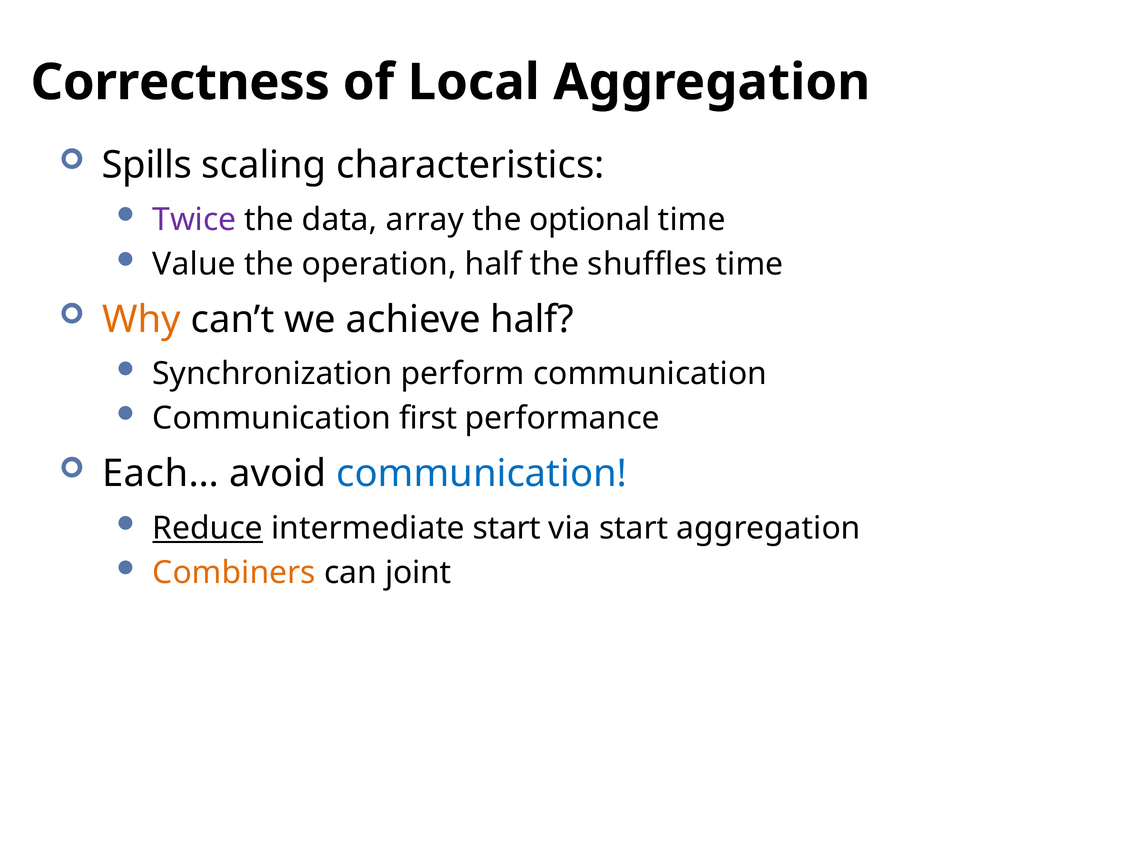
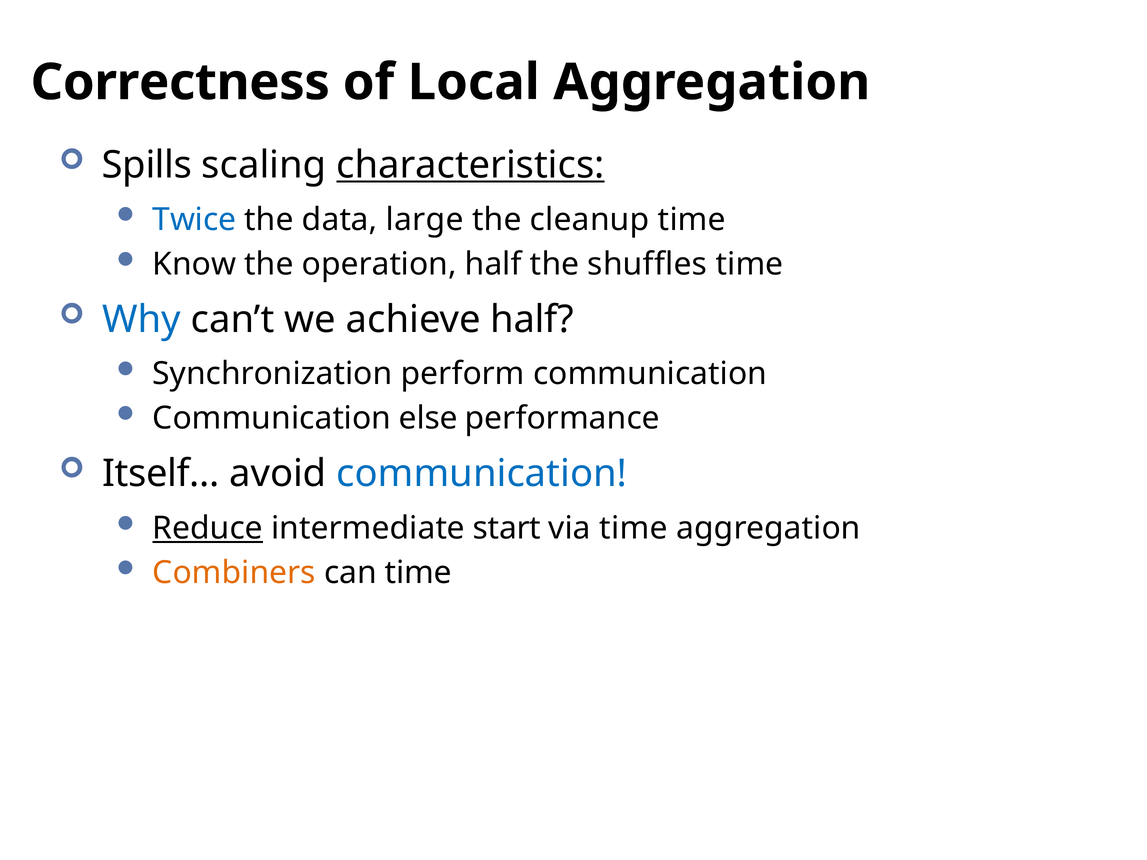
characteristics underline: none -> present
Twice colour: purple -> blue
array: array -> large
optional: optional -> cleanup
Value: Value -> Know
Why colour: orange -> blue
first: first -> else
Each…: Each… -> Itself…
via start: start -> time
can joint: joint -> time
